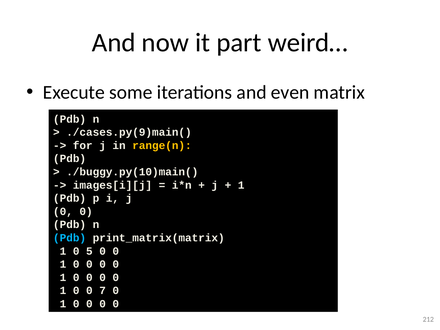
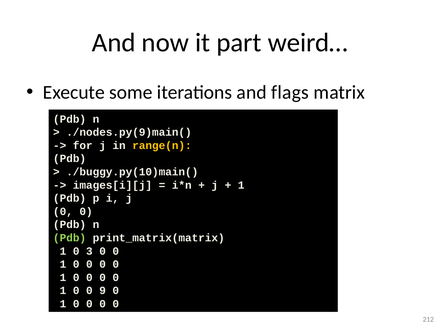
even: even -> flags
./cases.py(9)main(: ./cases.py(9)main( -> ./nodes.py(9)main(
Pdb at (70, 238) colour: light blue -> light green
5: 5 -> 3
7: 7 -> 9
